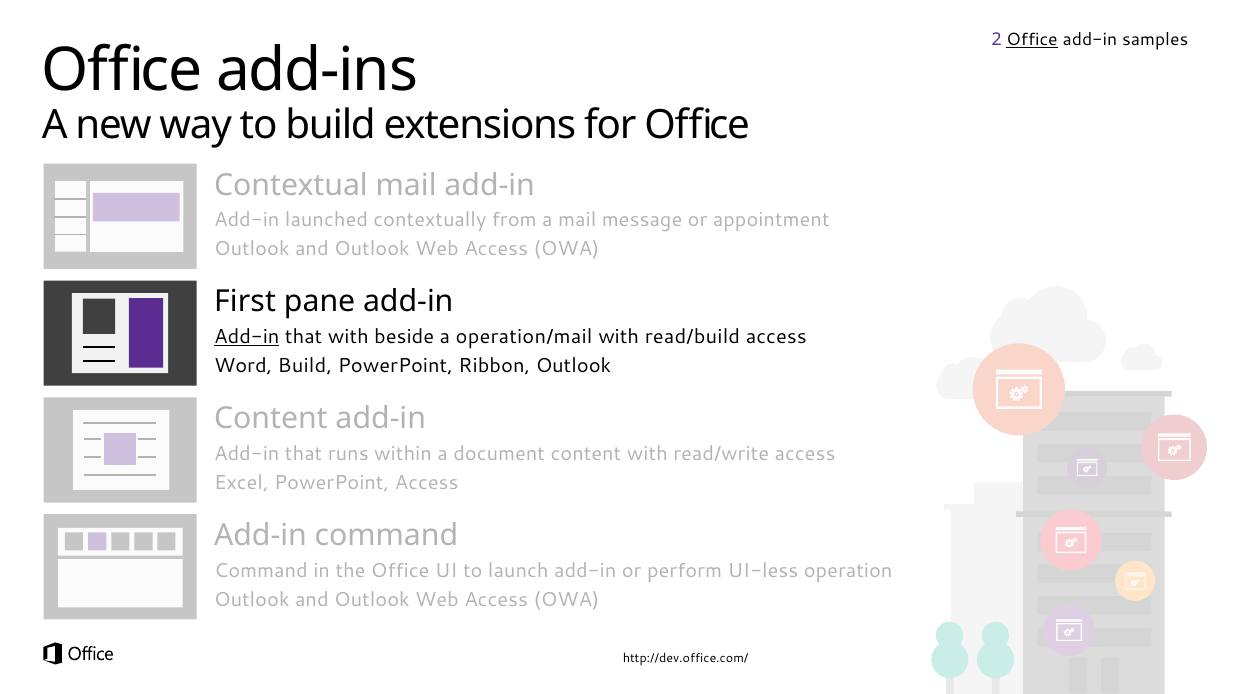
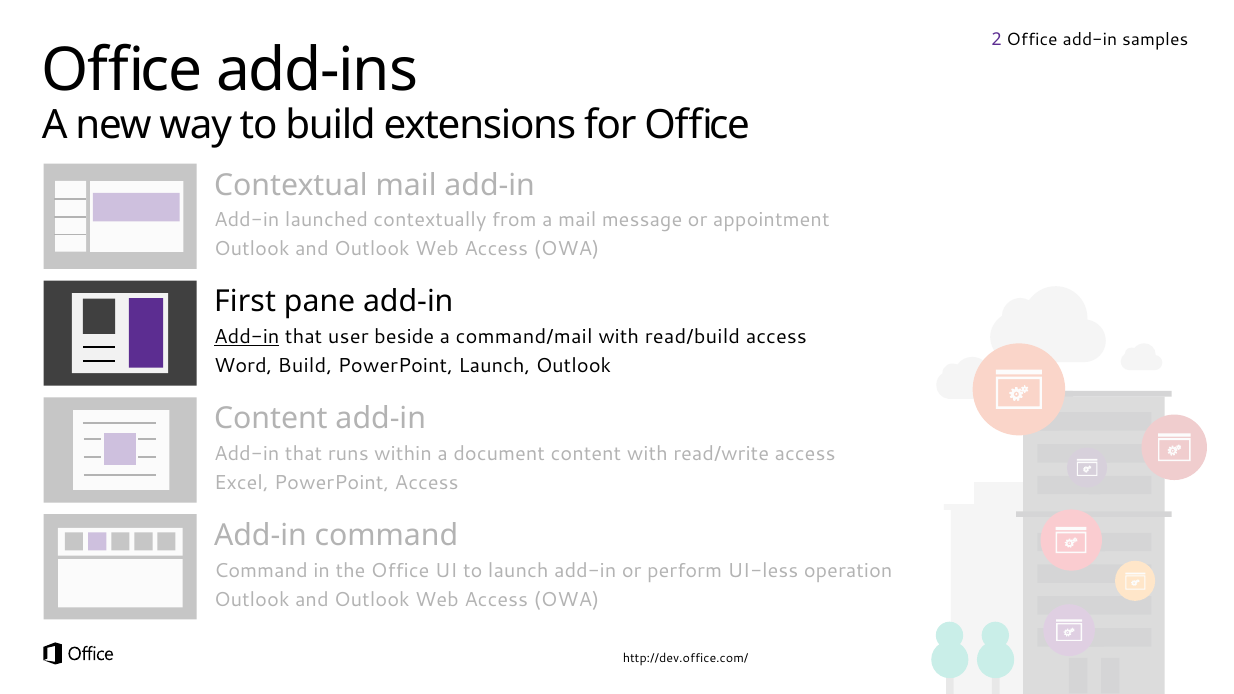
Office at (1032, 40) underline: present -> none
that with: with -> user
operation/mail: operation/mail -> command/mail
PowerPoint Ribbon: Ribbon -> Launch
